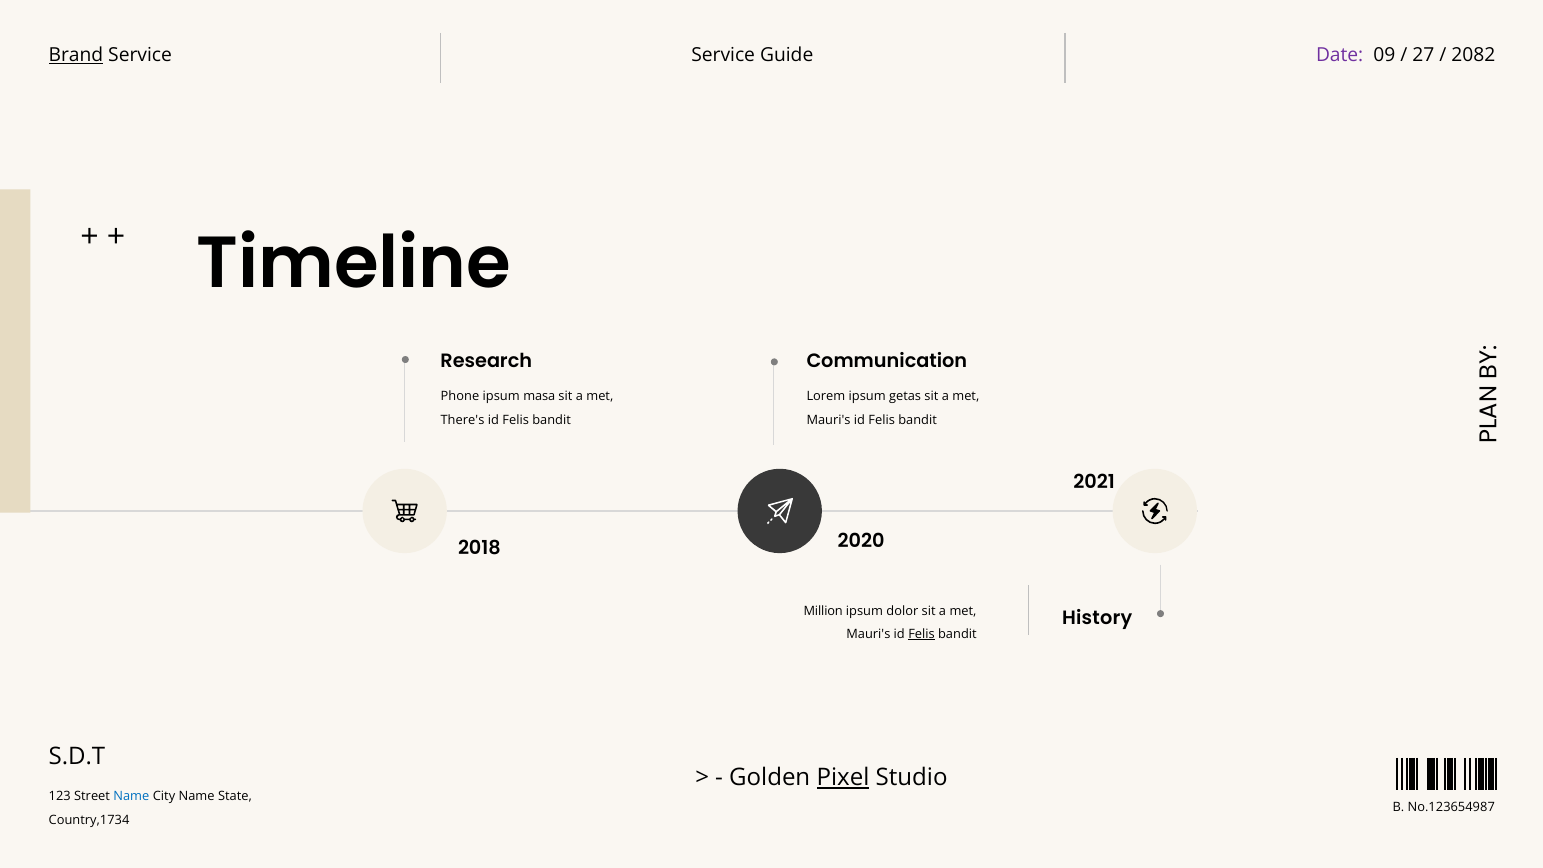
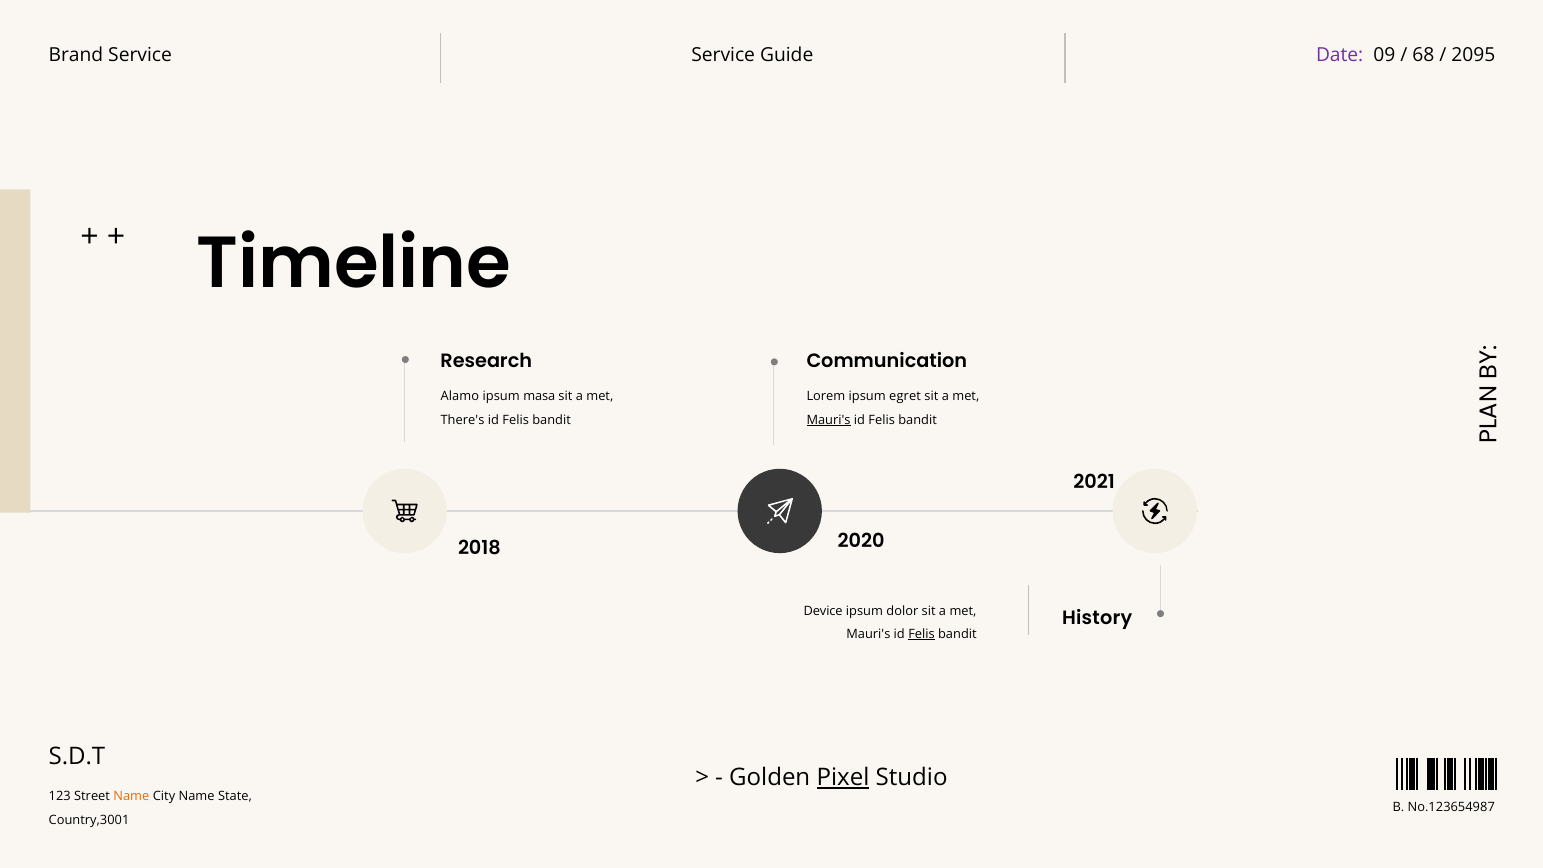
Brand underline: present -> none
27: 27 -> 68
2082: 2082 -> 2095
Phone: Phone -> Alamo
getas: getas -> egret
Mauri's at (829, 420) underline: none -> present
Million: Million -> Device
Name at (131, 797) colour: blue -> orange
Country,1734: Country,1734 -> Country,3001
